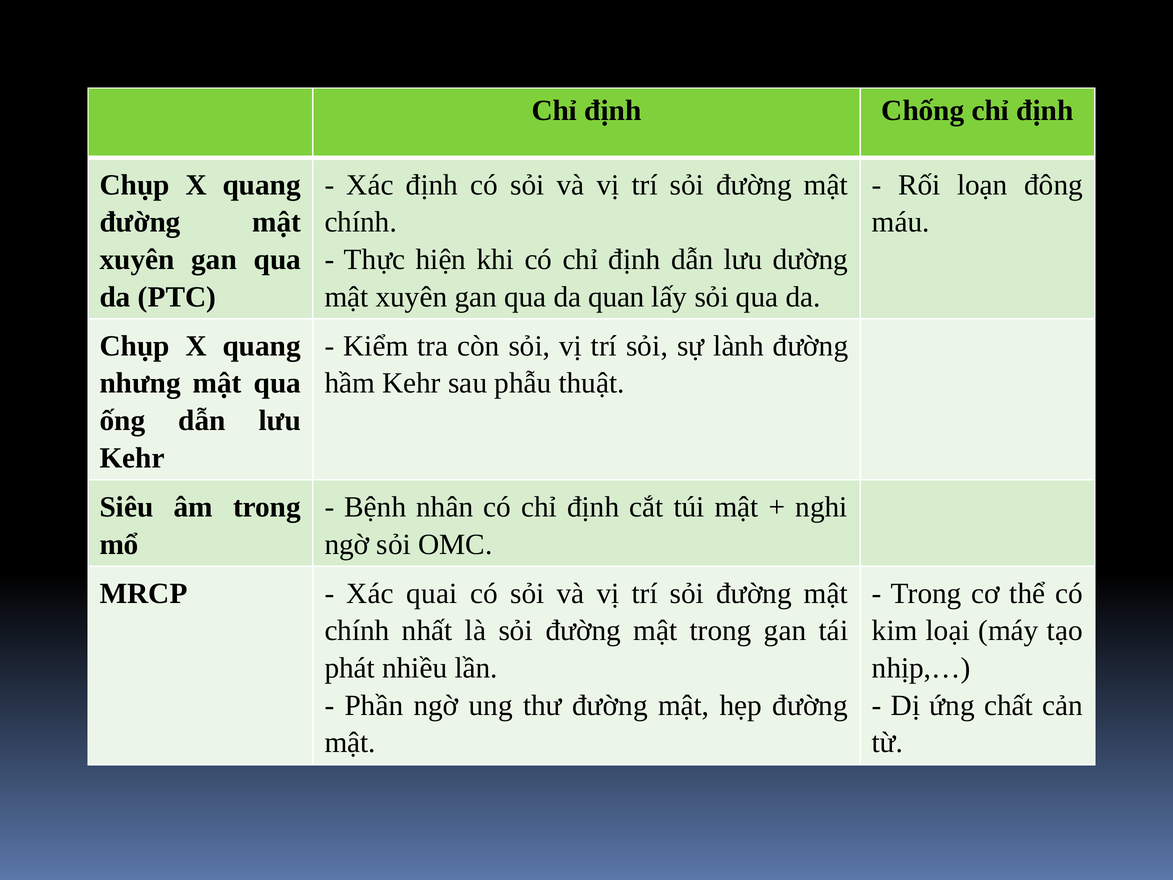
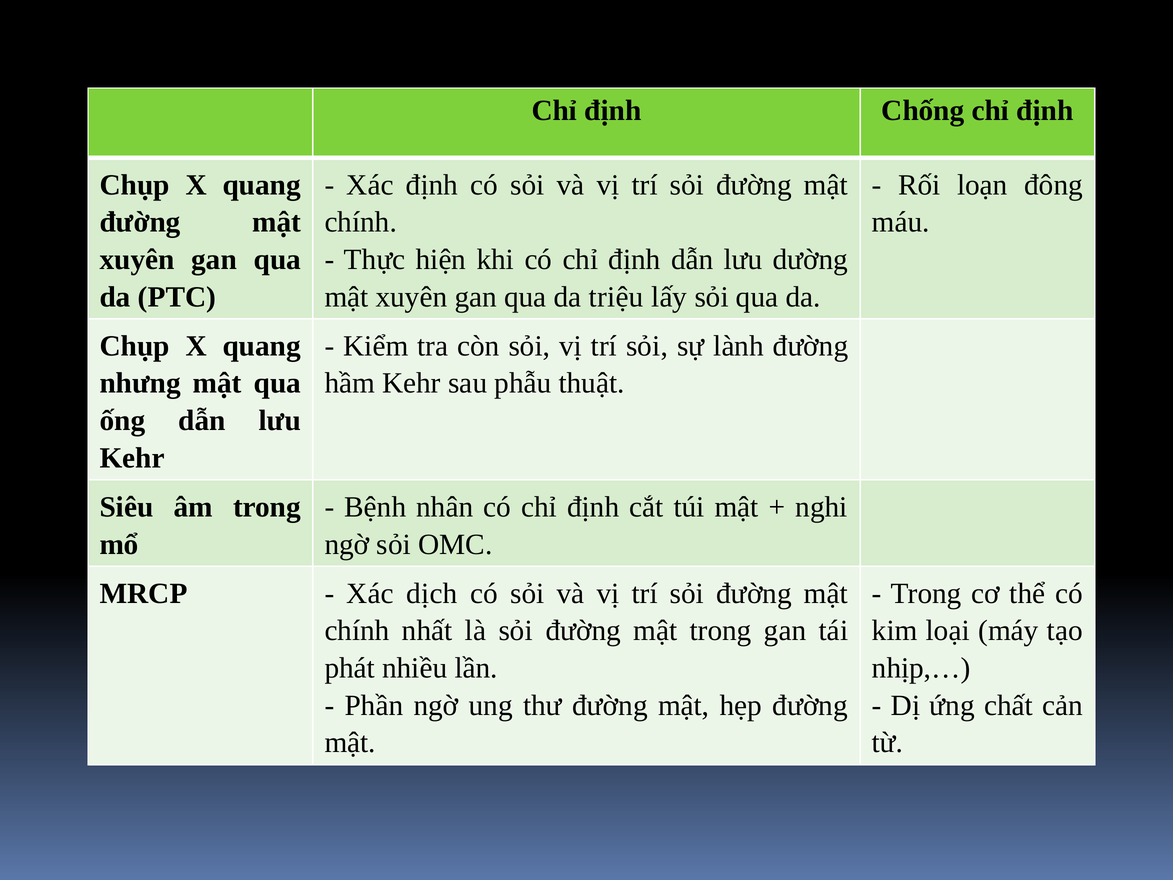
quan: quan -> triệu
quai: quai -> dịch
